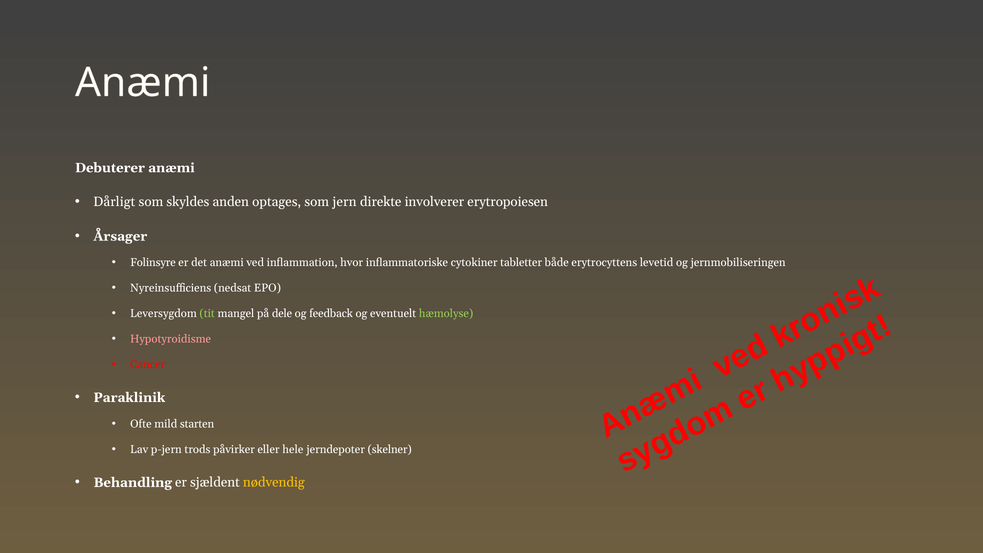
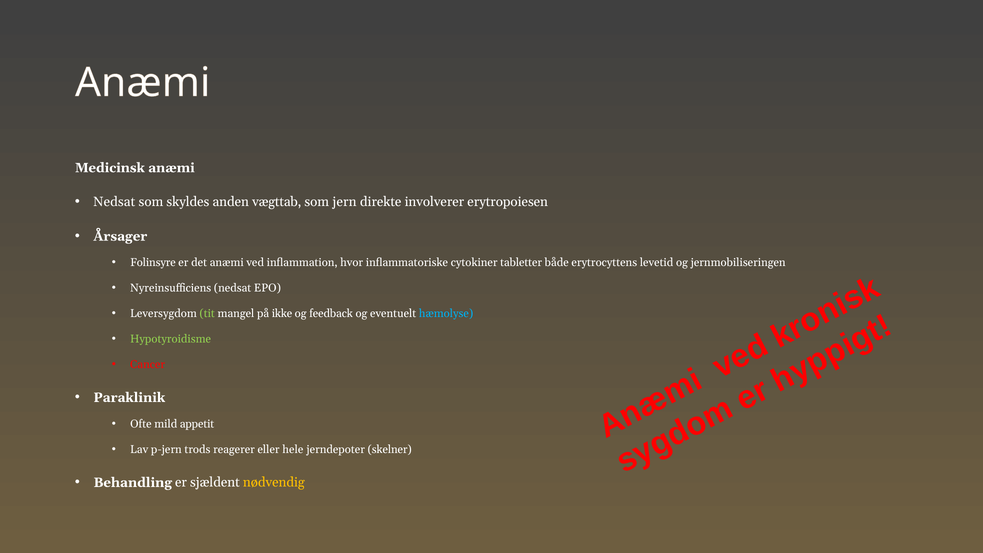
Debuterer: Debuterer -> Medicinsk
Dårligt at (114, 202): Dårligt -> Nedsat
optages: optages -> vægttab
dele: dele -> ikke
hæmolyse colour: light green -> light blue
Hypotyroidisme colour: pink -> light green
starten: starten -> appetit
påvirker: påvirker -> reagerer
